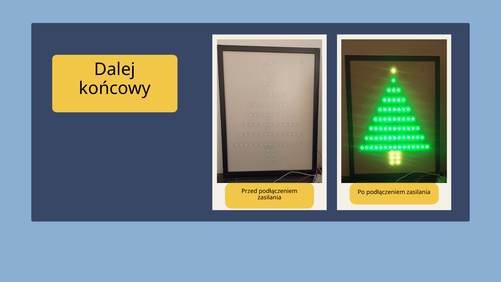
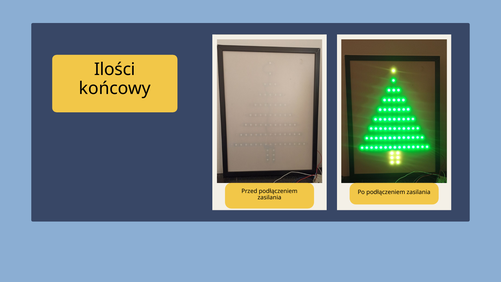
Dalej: Dalej -> Ilości
